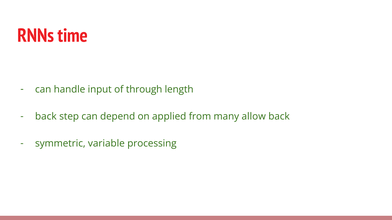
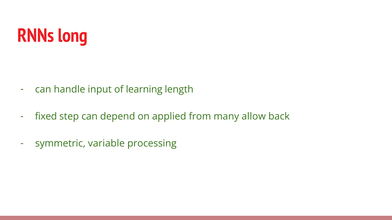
time: time -> long
through: through -> learning
back at (46, 117): back -> fixed
